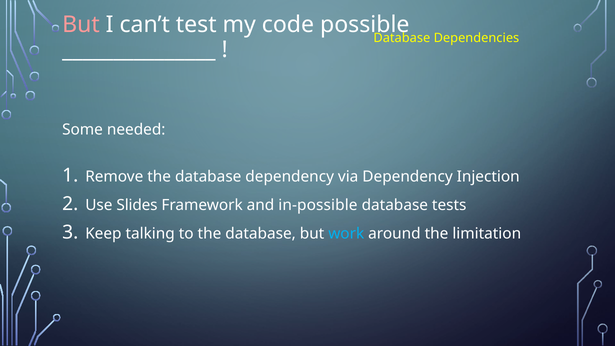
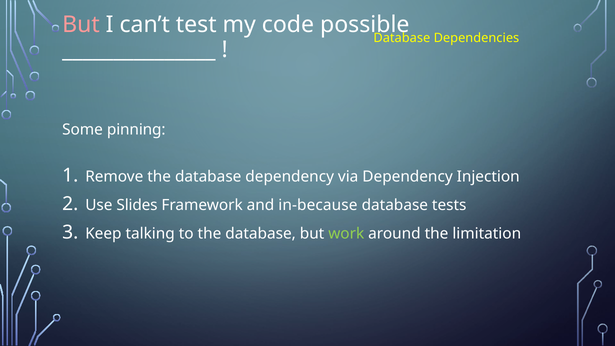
needed: needed -> pinning
in-possible: in-possible -> in-because
work colour: light blue -> light green
